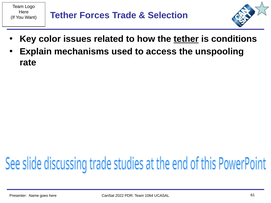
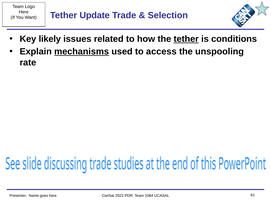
Forces: Forces -> Update
color: color -> likely
mechanisms underline: none -> present
